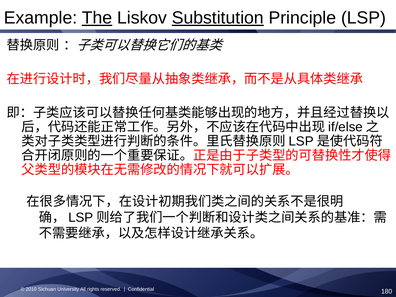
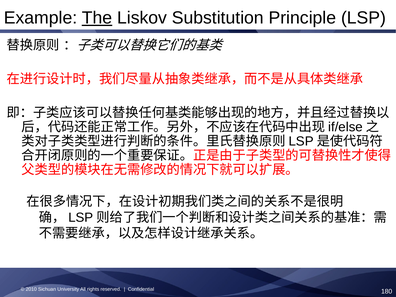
Substitution underline: present -> none
